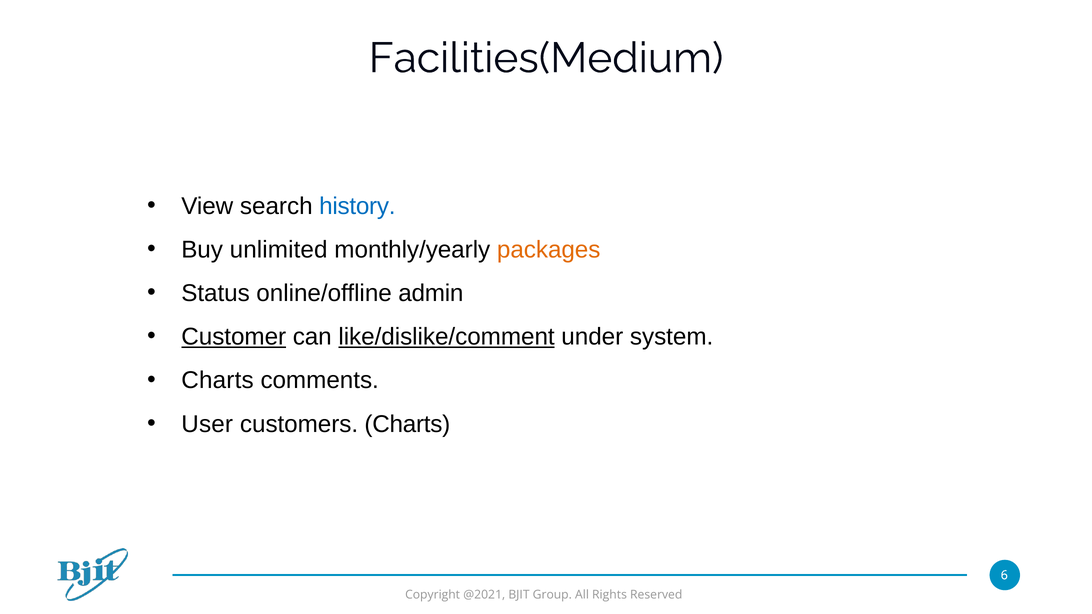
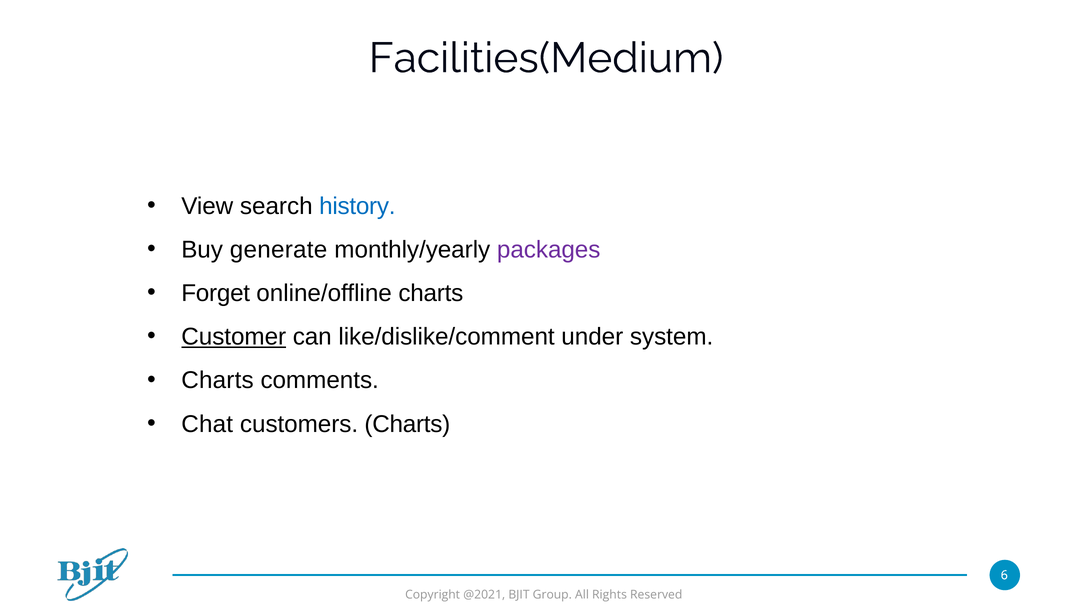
unlimited: unlimited -> generate
packages colour: orange -> purple
Status: Status -> Forget
online/offline admin: admin -> charts
like/dislike/comment underline: present -> none
User: User -> Chat
